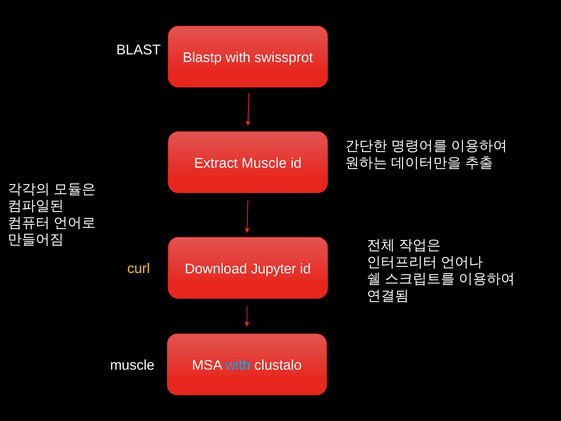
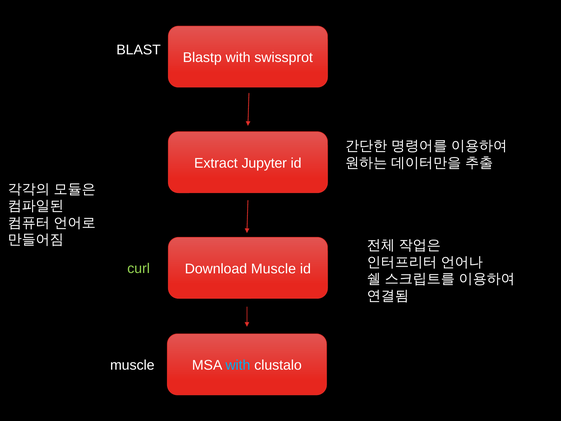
Extract Muscle: Muscle -> Jupyter
curl colour: yellow -> light green
Download Jupyter: Jupyter -> Muscle
